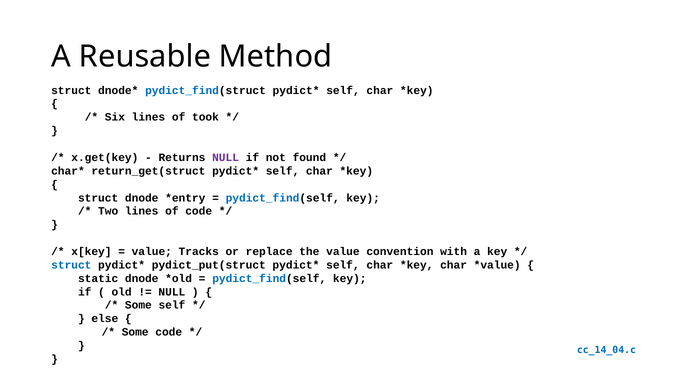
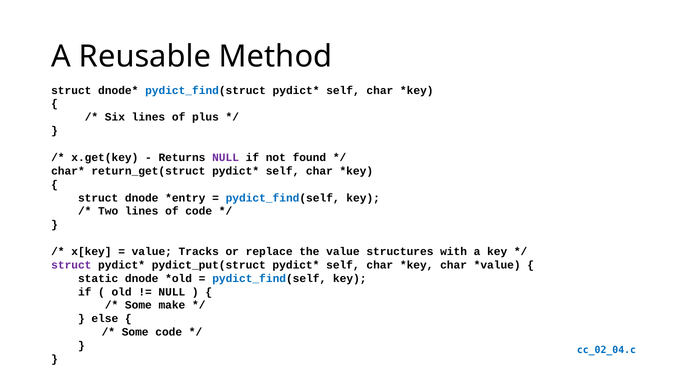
took: took -> plus
convention: convention -> structures
struct at (71, 265) colour: blue -> purple
Some self: self -> make
cc_14_04.c: cc_14_04.c -> cc_02_04.c
